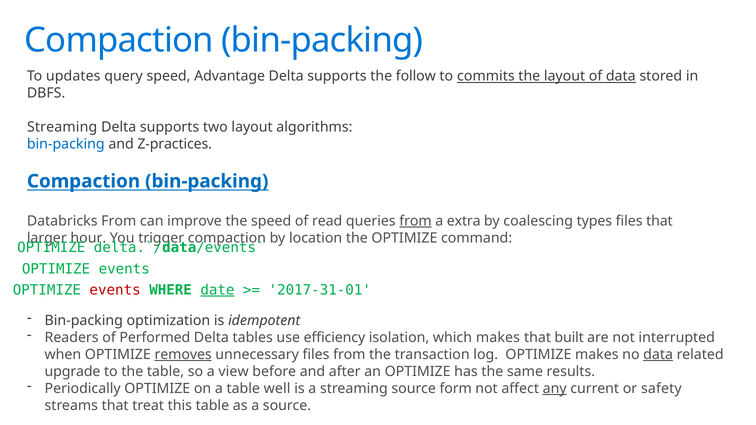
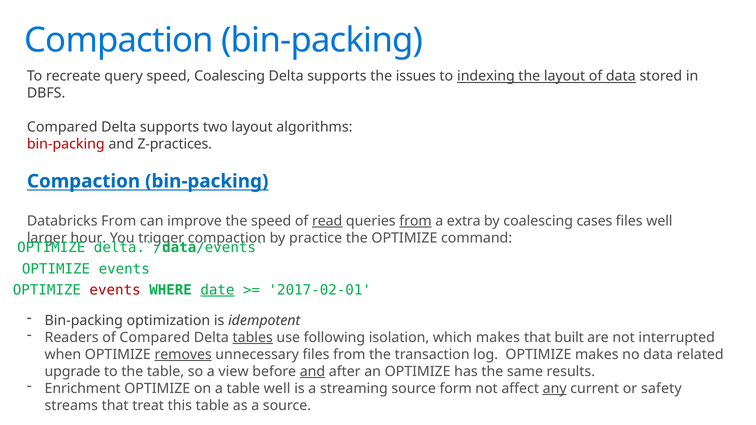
updates: updates -> recreate
speed Advantage: Advantage -> Coalescing
follow: follow -> issues
commits: commits -> indexing
Streaming at (62, 127): Streaming -> Compared
bin-packing at (66, 144) colour: blue -> red
read underline: none -> present
types: types -> cases
files that: that -> well
location: location -> practice
2017-31-01: 2017-31-01 -> 2017-02-01
of Performed: Performed -> Compared
tables underline: none -> present
efficiency: efficiency -> following
data at (658, 355) underline: present -> none
and at (312, 372) underline: none -> present
Periodically: Periodically -> Enrichment
